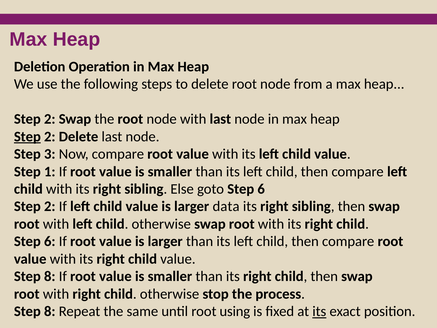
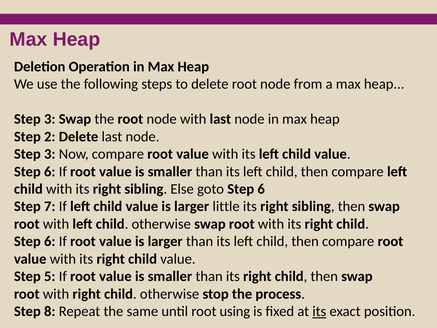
2 at (50, 119): 2 -> 3
Step at (27, 136) underline: present -> none
1 at (50, 171): 1 -> 6
2 at (50, 206): 2 -> 7
data: data -> little
8 at (50, 276): 8 -> 5
